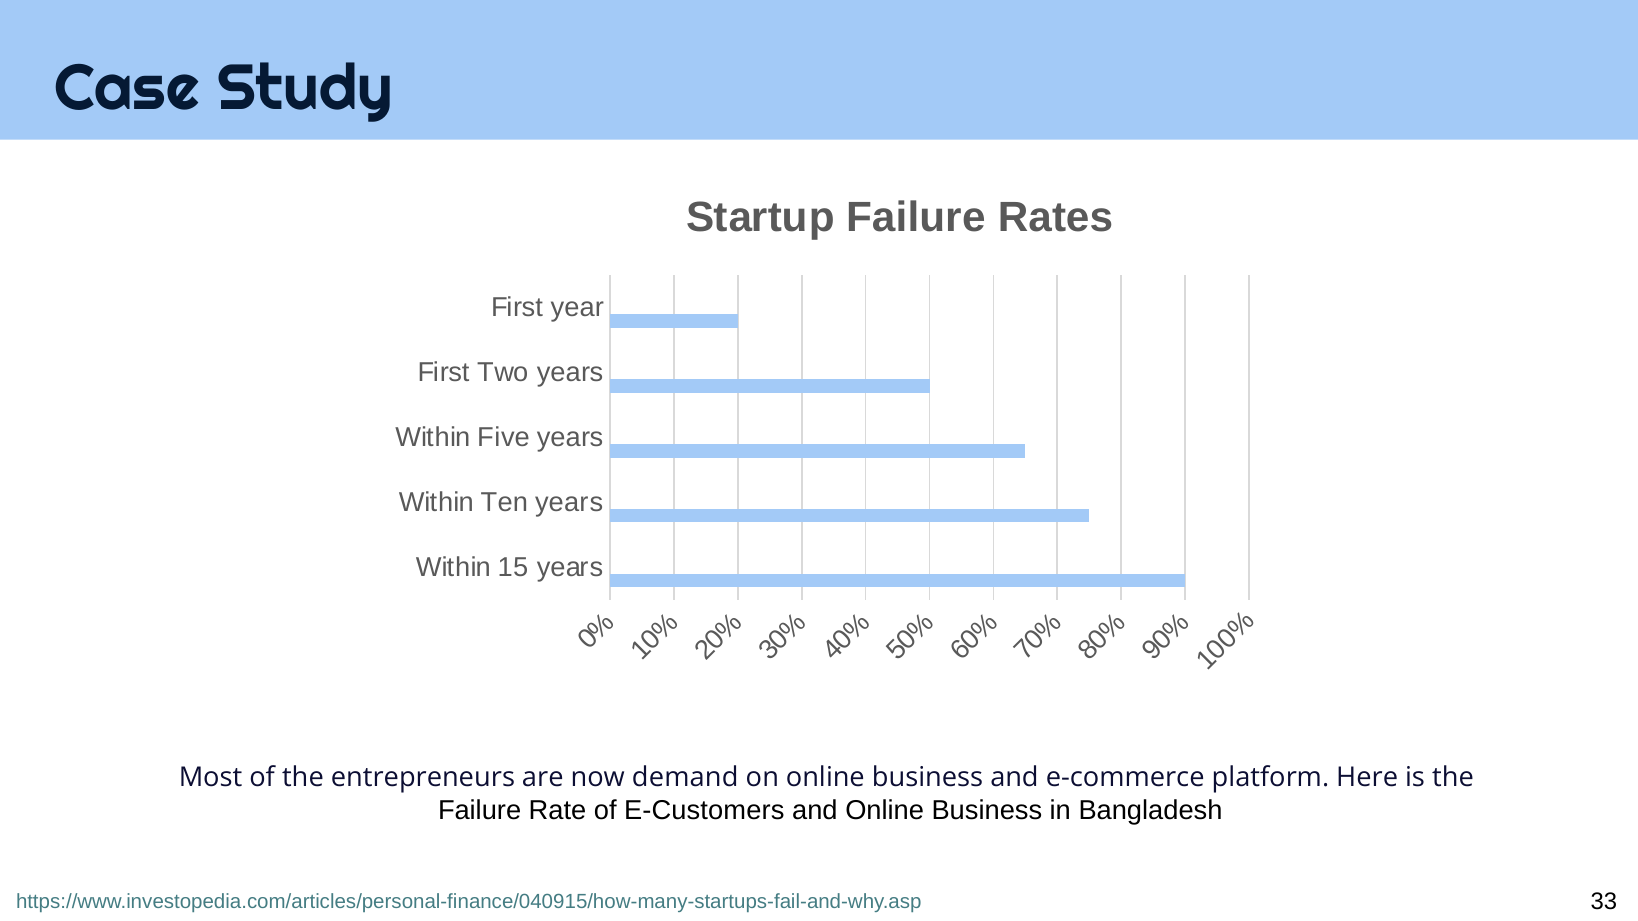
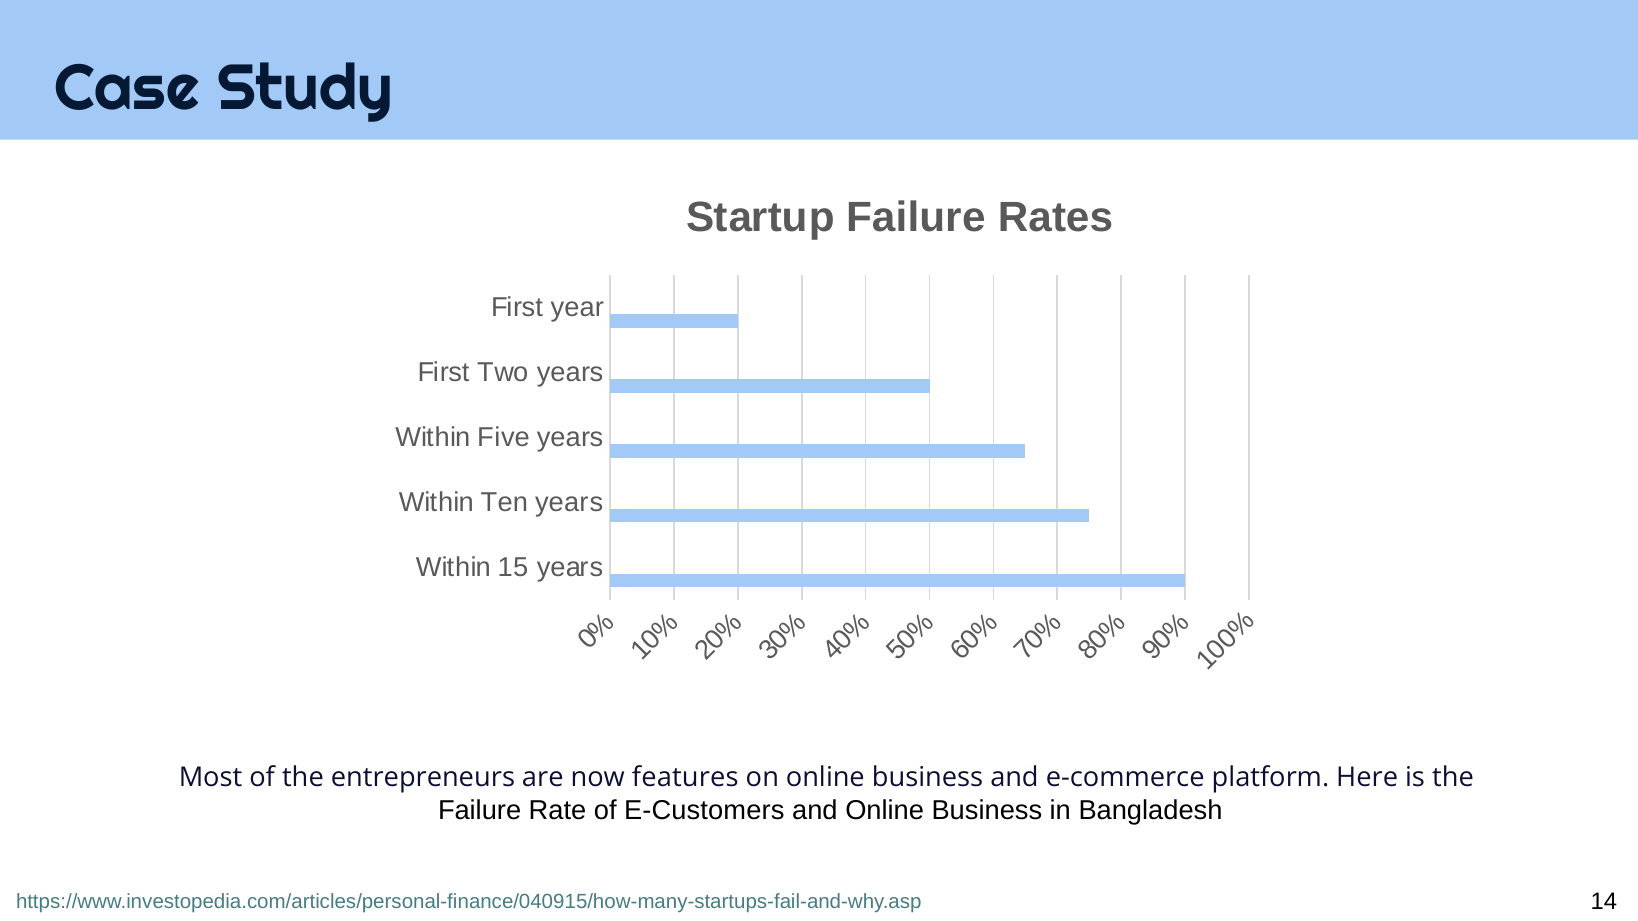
demand: demand -> features
33: 33 -> 14
